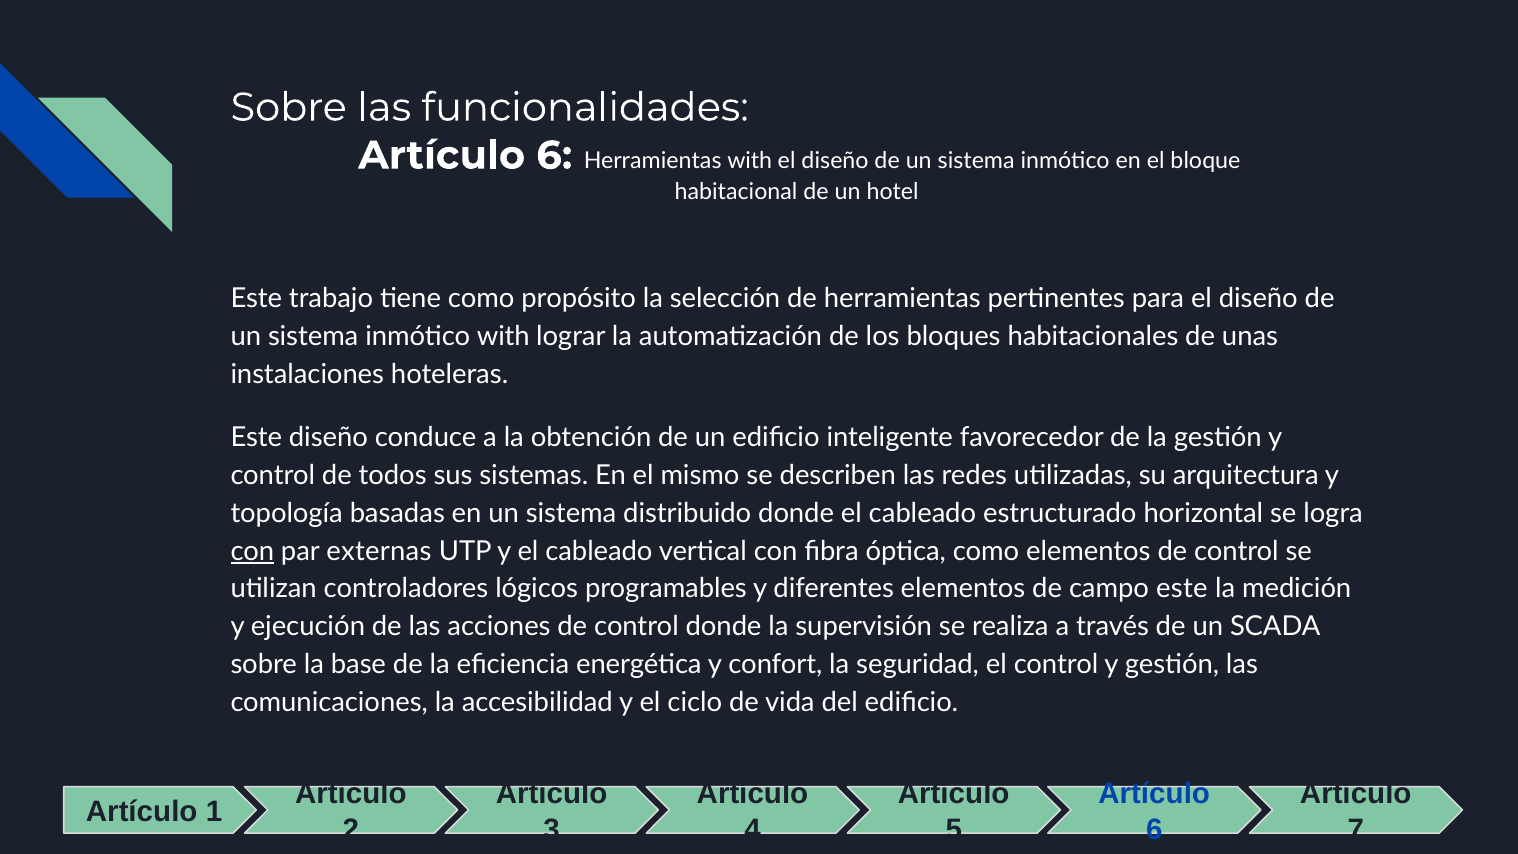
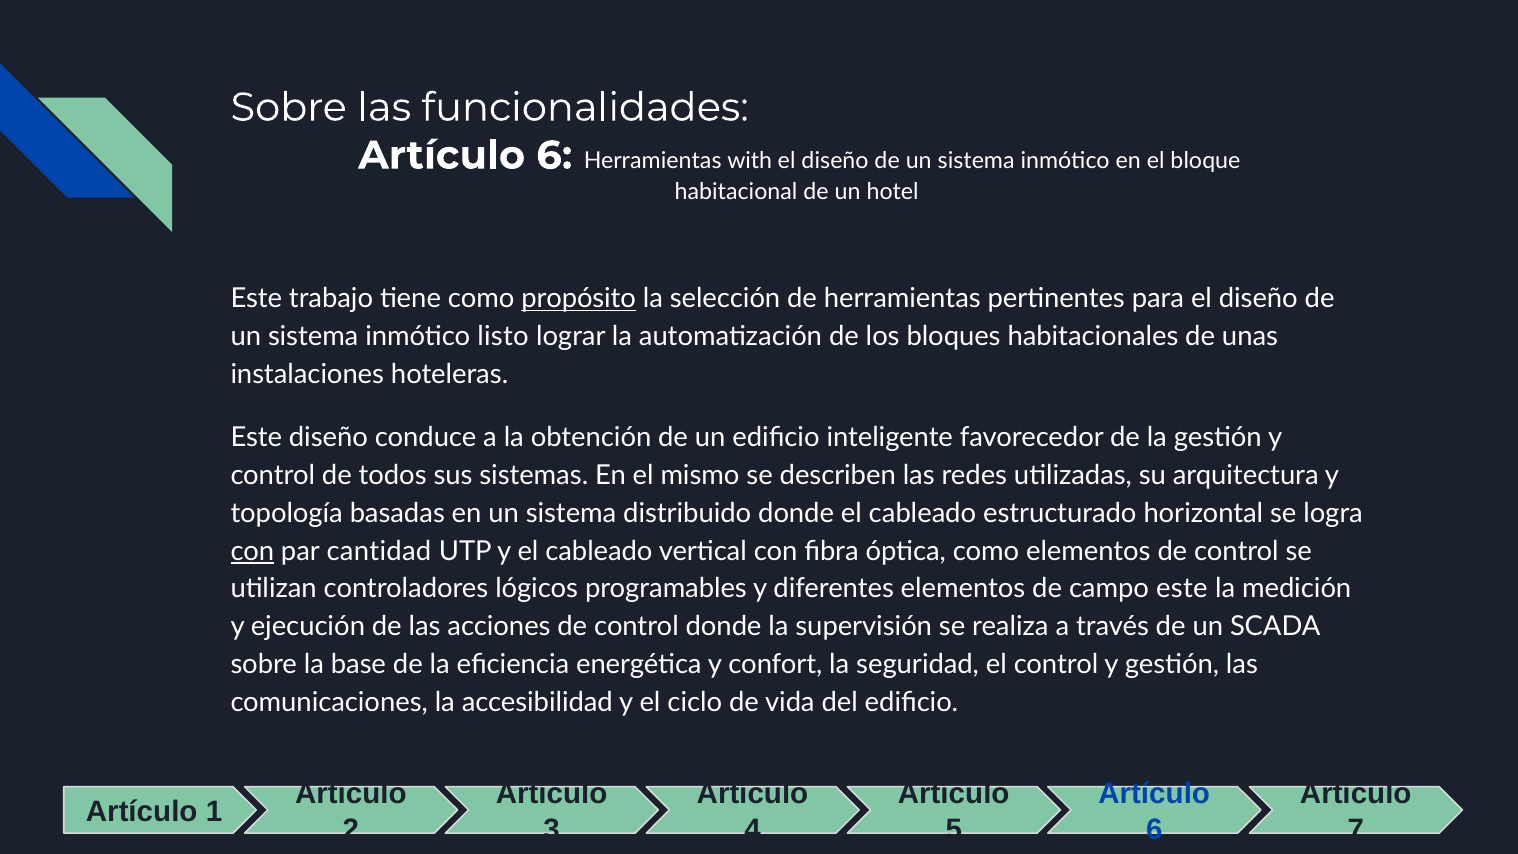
propósito underline: none -> present
inmótico with: with -> listo
externas: externas -> cantidad
